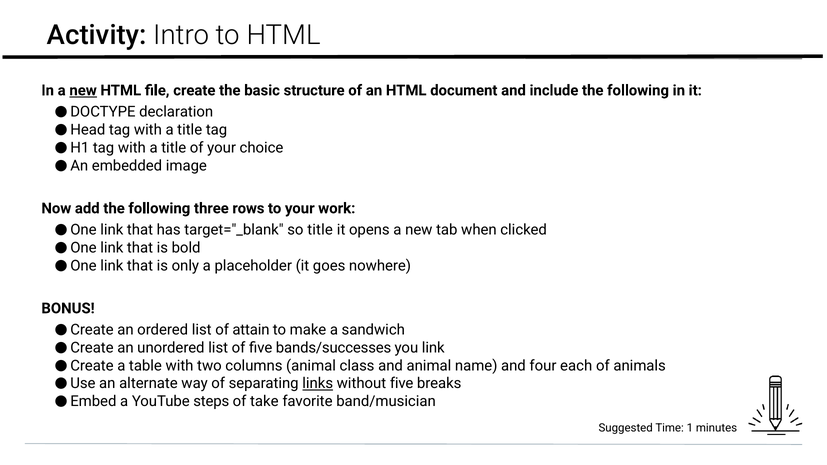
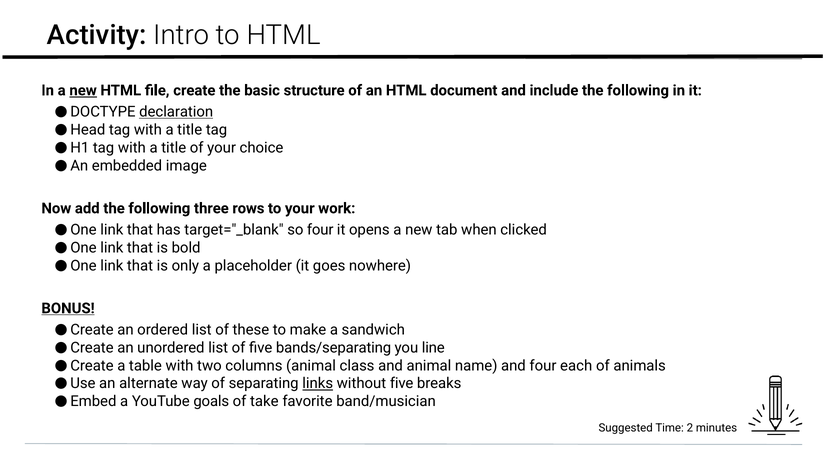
declaration underline: none -> present
so title: title -> four
BONUS underline: none -> present
attain: attain -> these
bands/successes: bands/successes -> bands/separating
you link: link -> line
steps: steps -> goals
1: 1 -> 2
